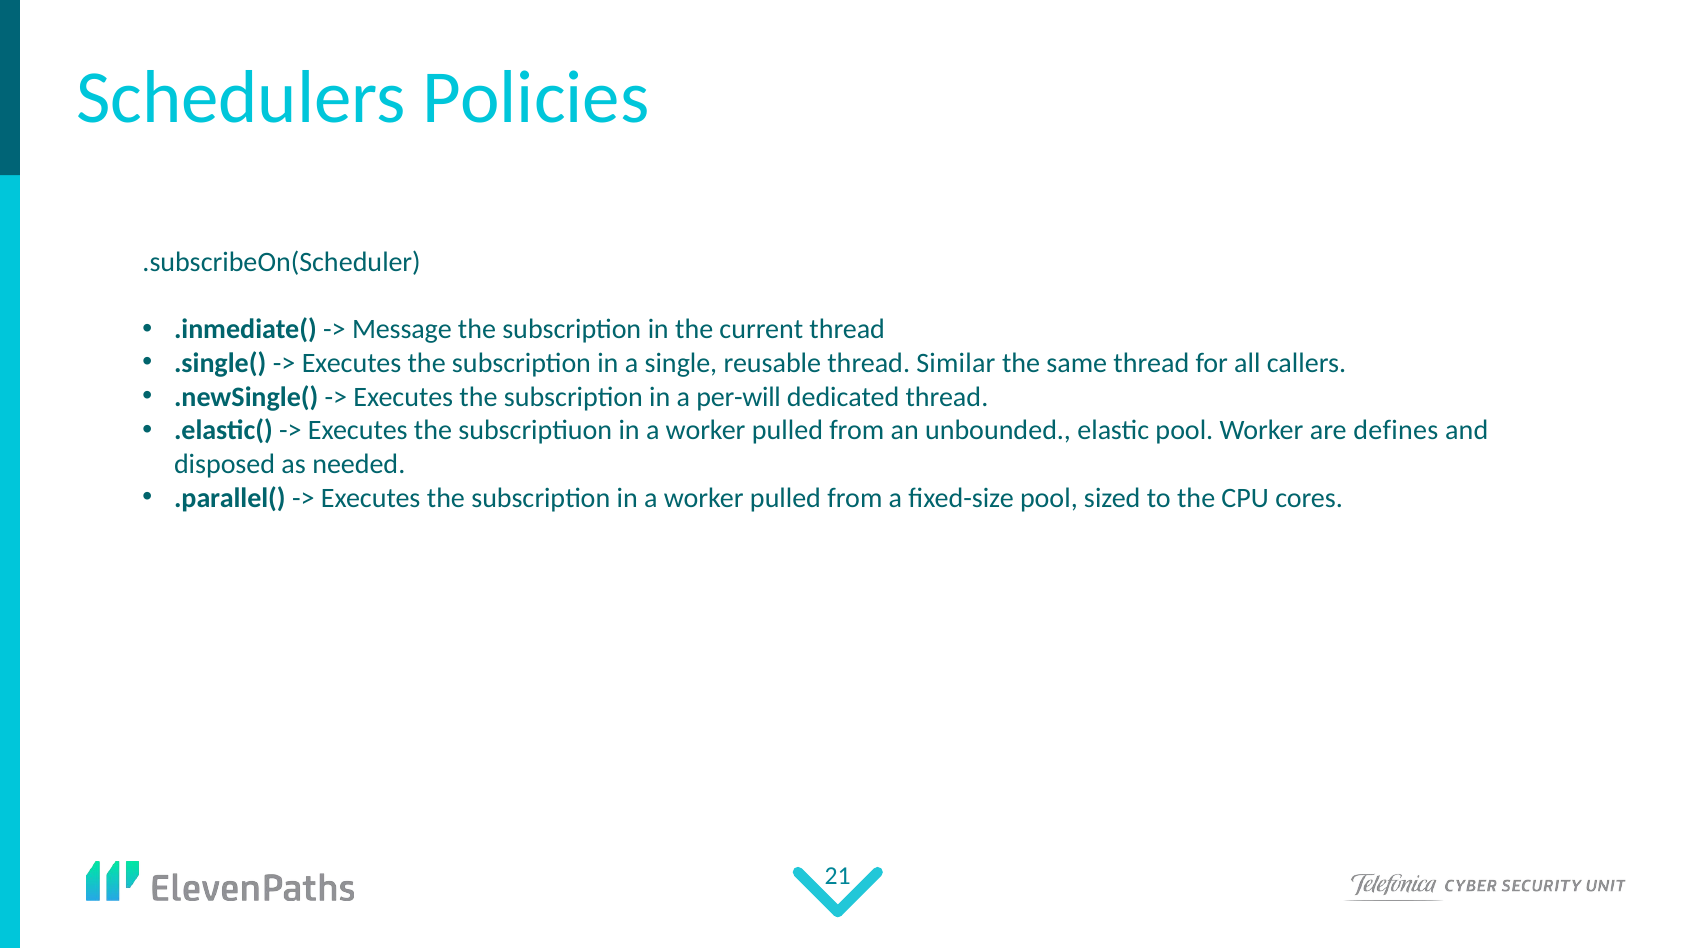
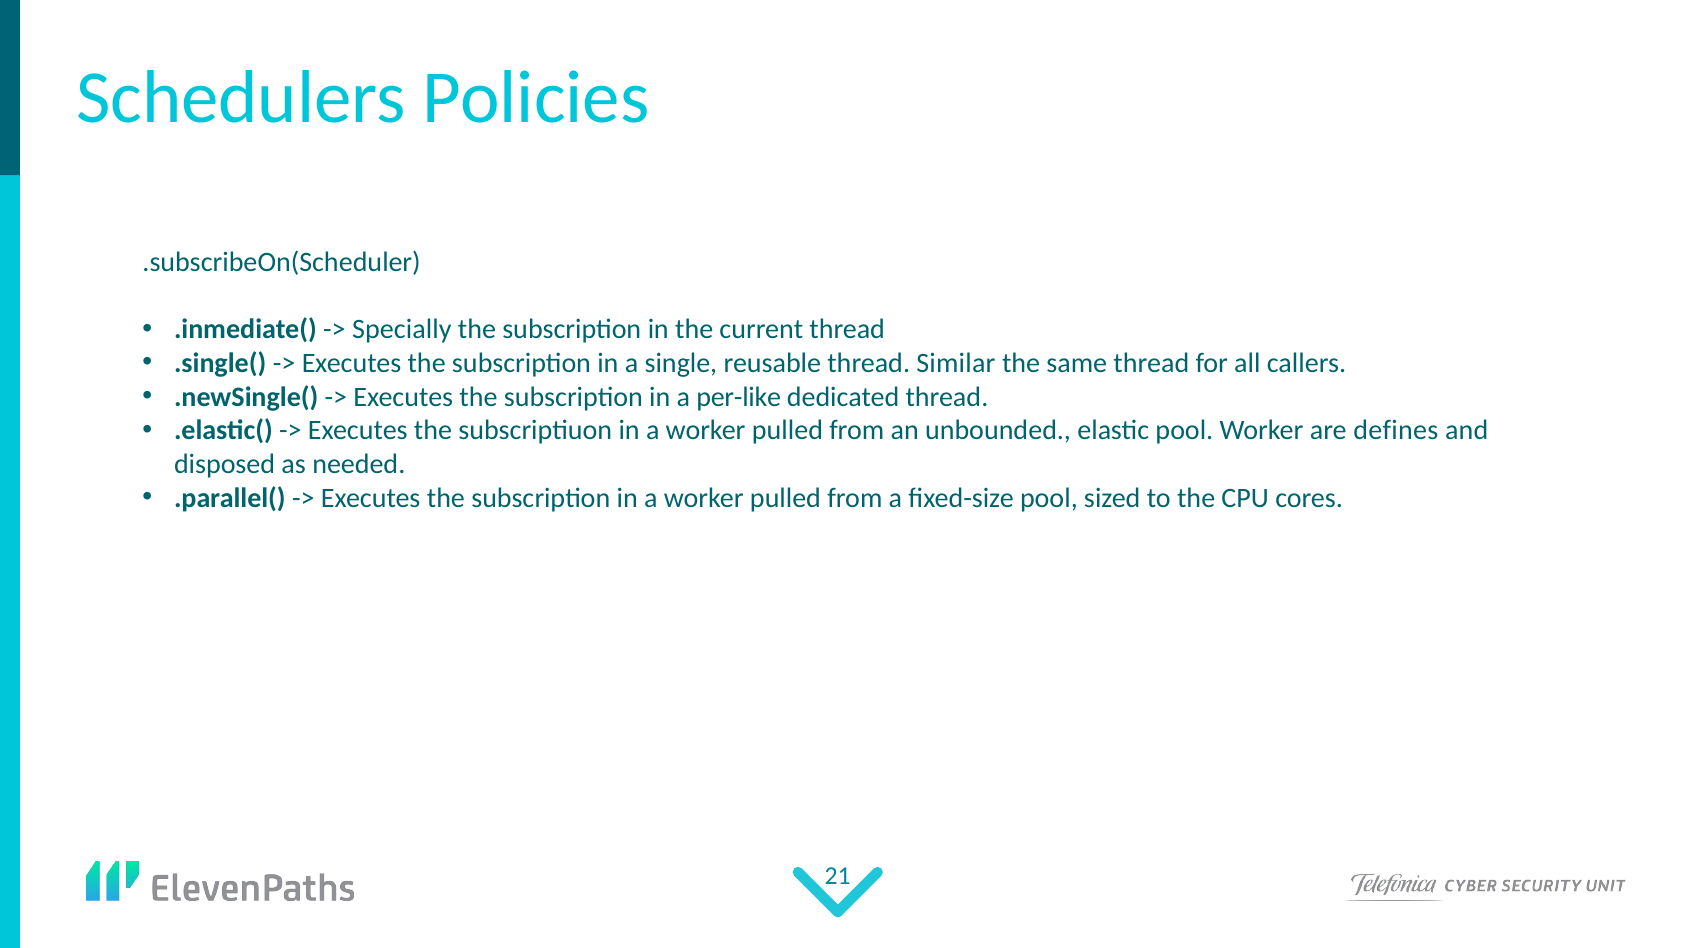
Message: Message -> Specially
per-will: per-will -> per-like
